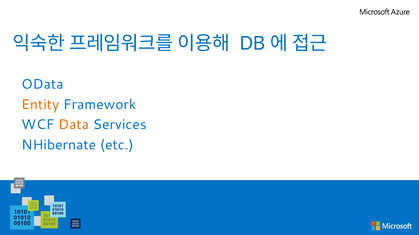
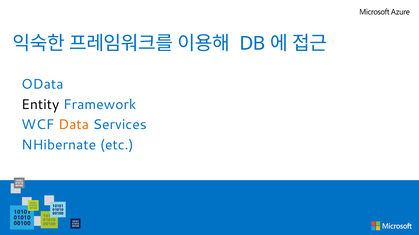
Entity colour: orange -> black
